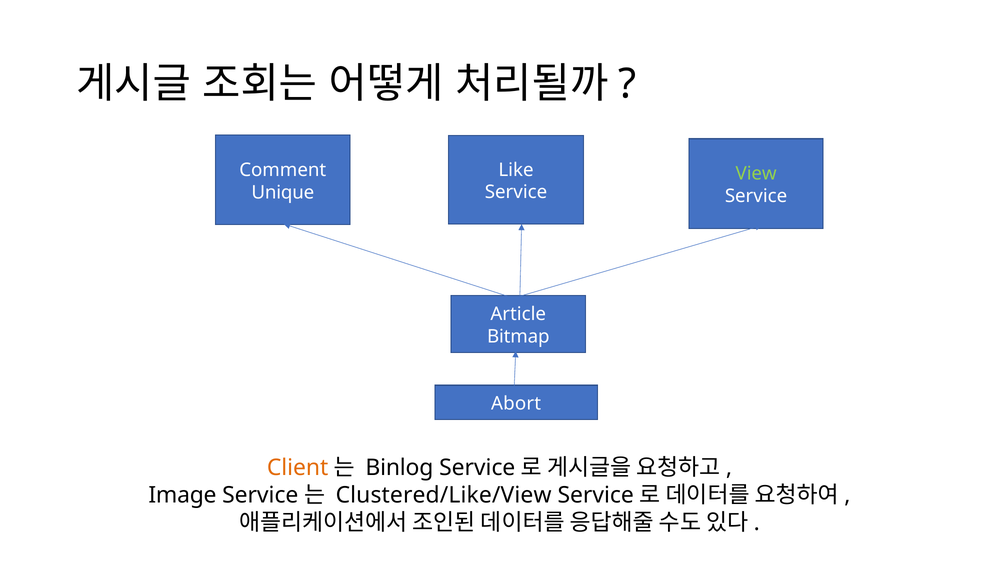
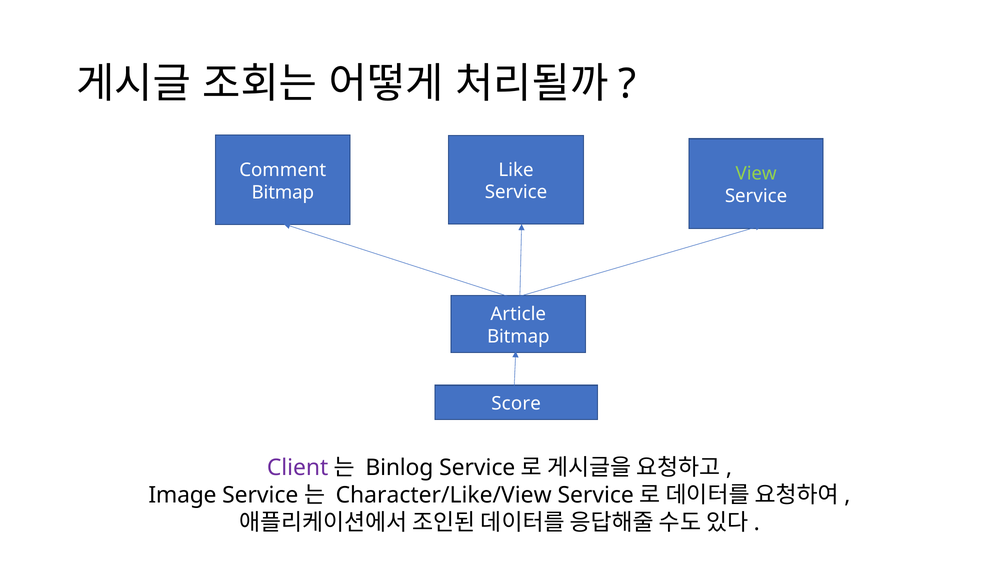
Unique at (283, 192): Unique -> Bitmap
Abort: Abort -> Score
Client colour: orange -> purple
Clustered/Like/View: Clustered/Like/View -> Character/Like/View
